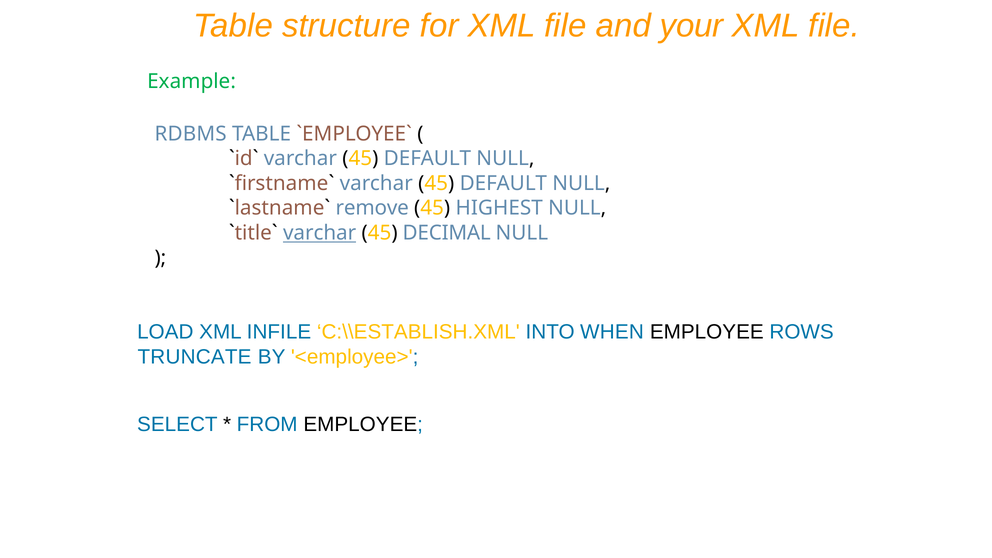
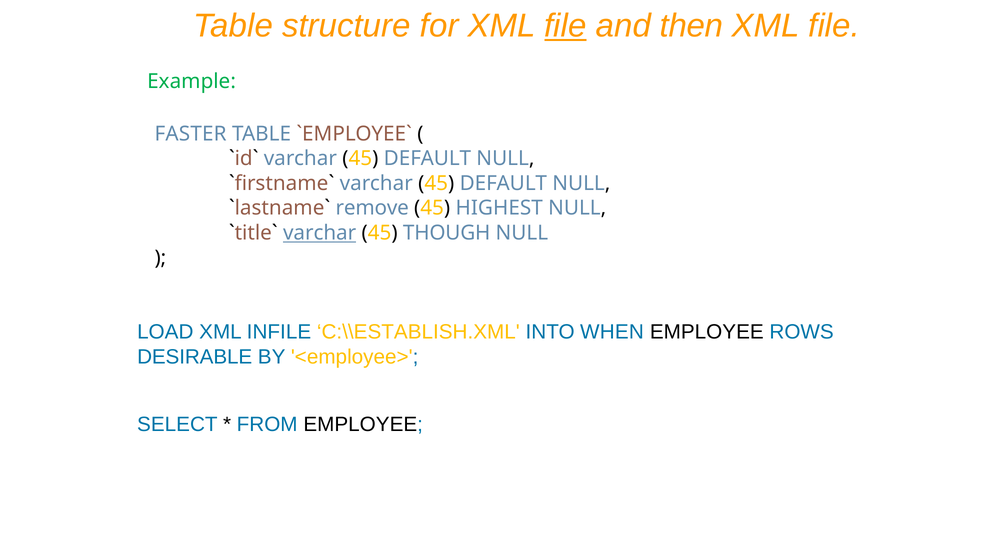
file at (565, 26) underline: none -> present
your: your -> then
RDBMS: RDBMS -> FASTER
DECIMAL: DECIMAL -> THOUGH
TRUNCATE: TRUNCATE -> DESIRABLE
